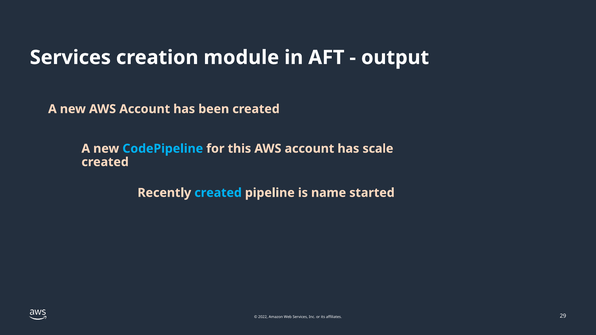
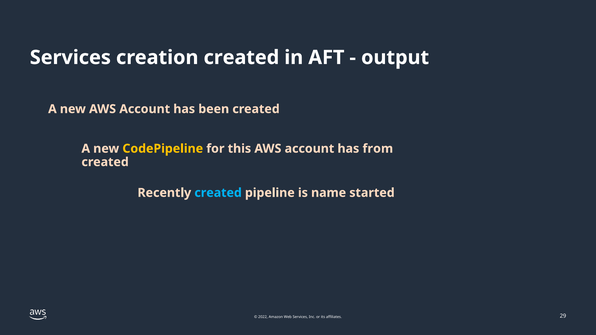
creation module: module -> created
CodePipeline colour: light blue -> yellow
scale: scale -> from
